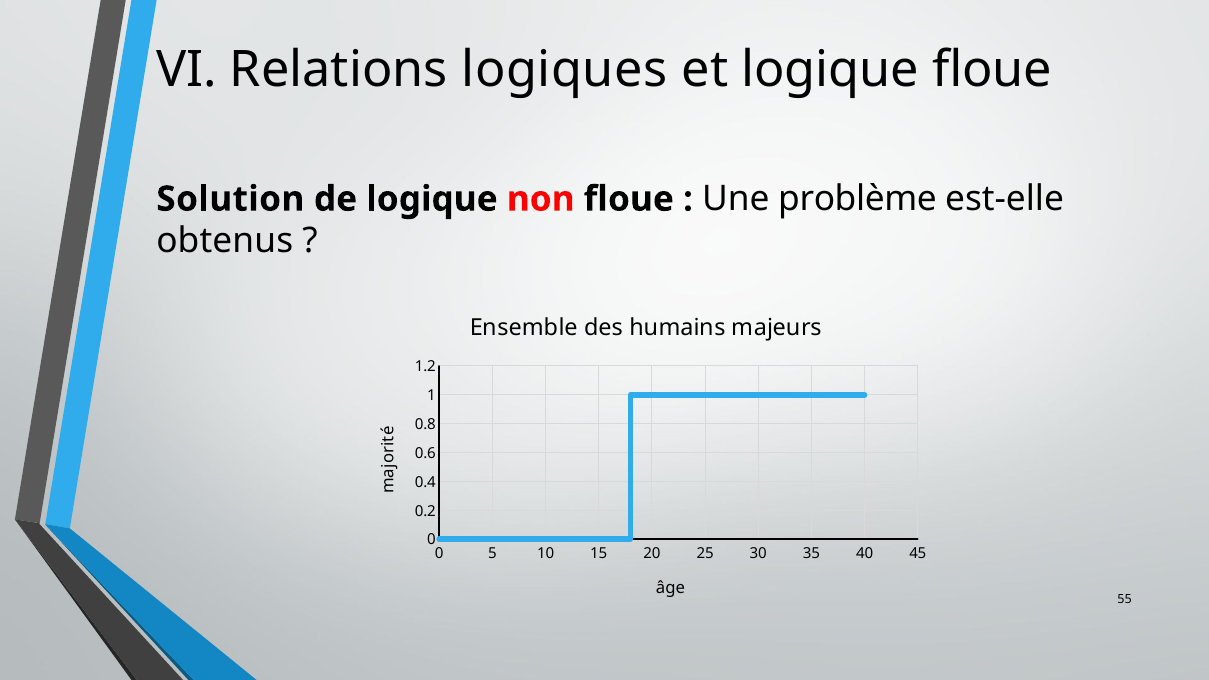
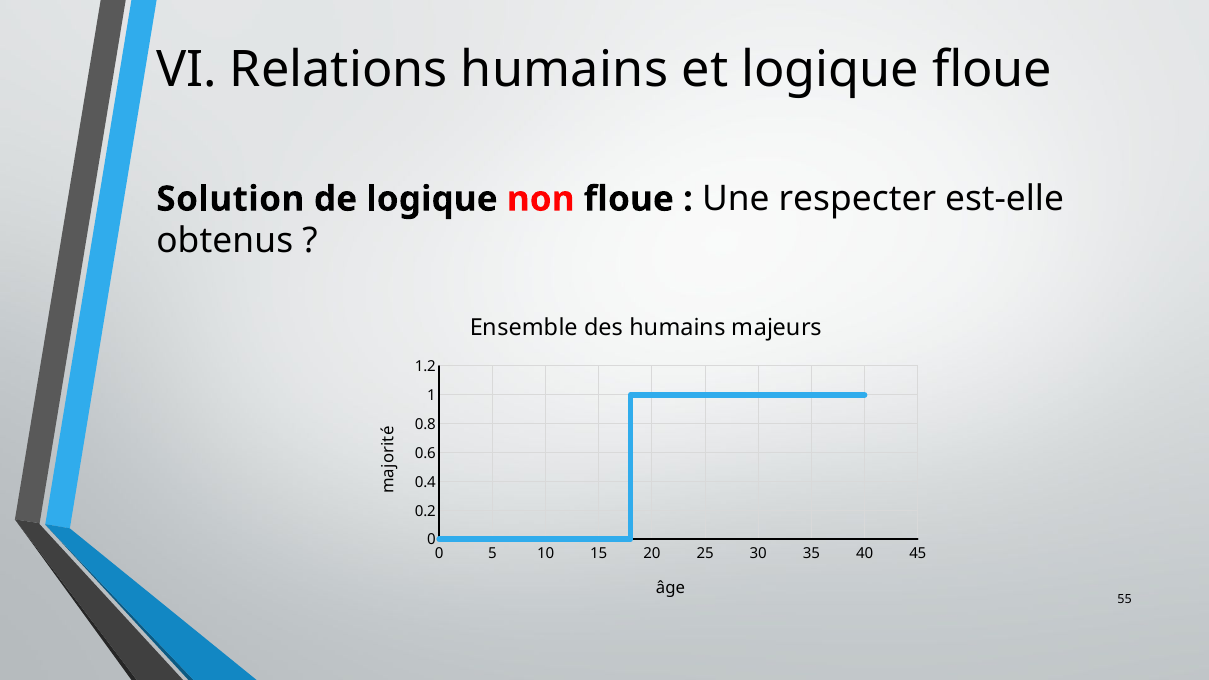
Relations logiques: logiques -> humains
problème: problème -> respecter
